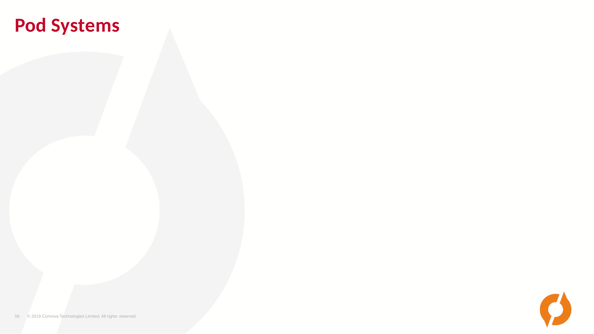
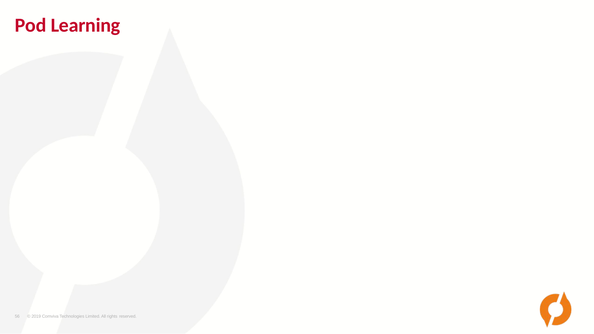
Systems: Systems -> Learning
